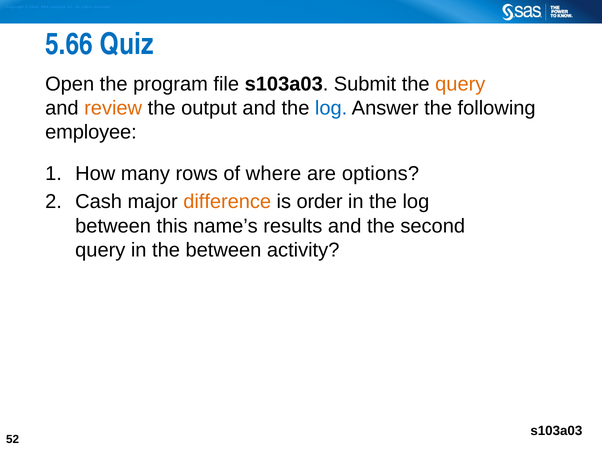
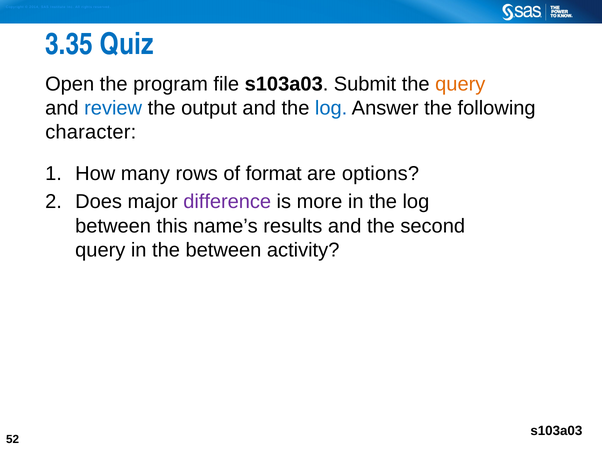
5.66: 5.66 -> 3.35
review colour: orange -> blue
employee: employee -> character
where: where -> format
Cash: Cash -> Does
difference colour: orange -> purple
order: order -> more
